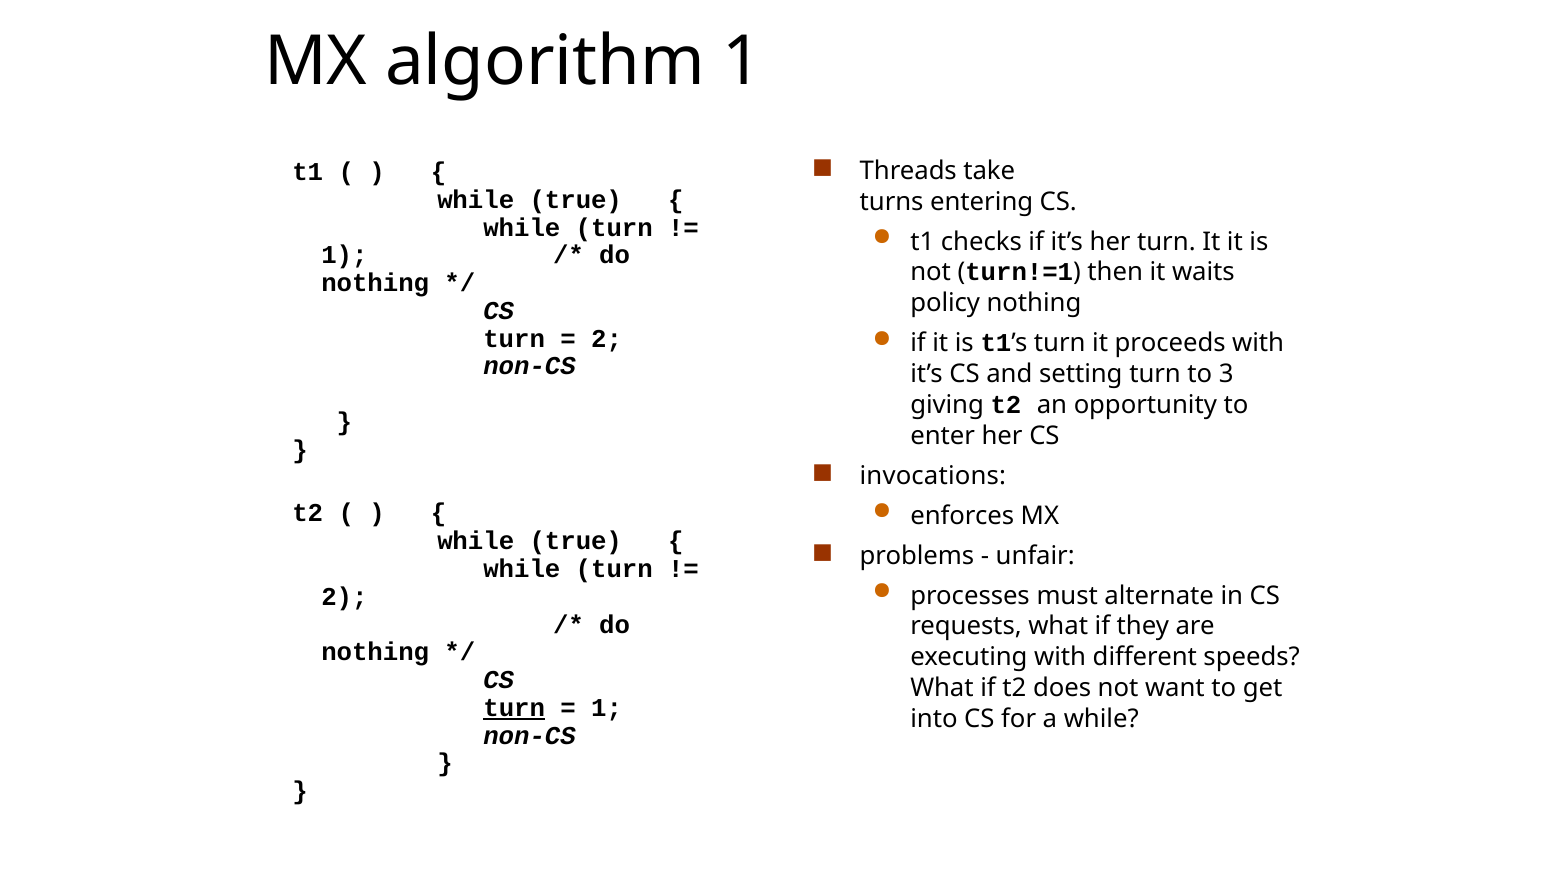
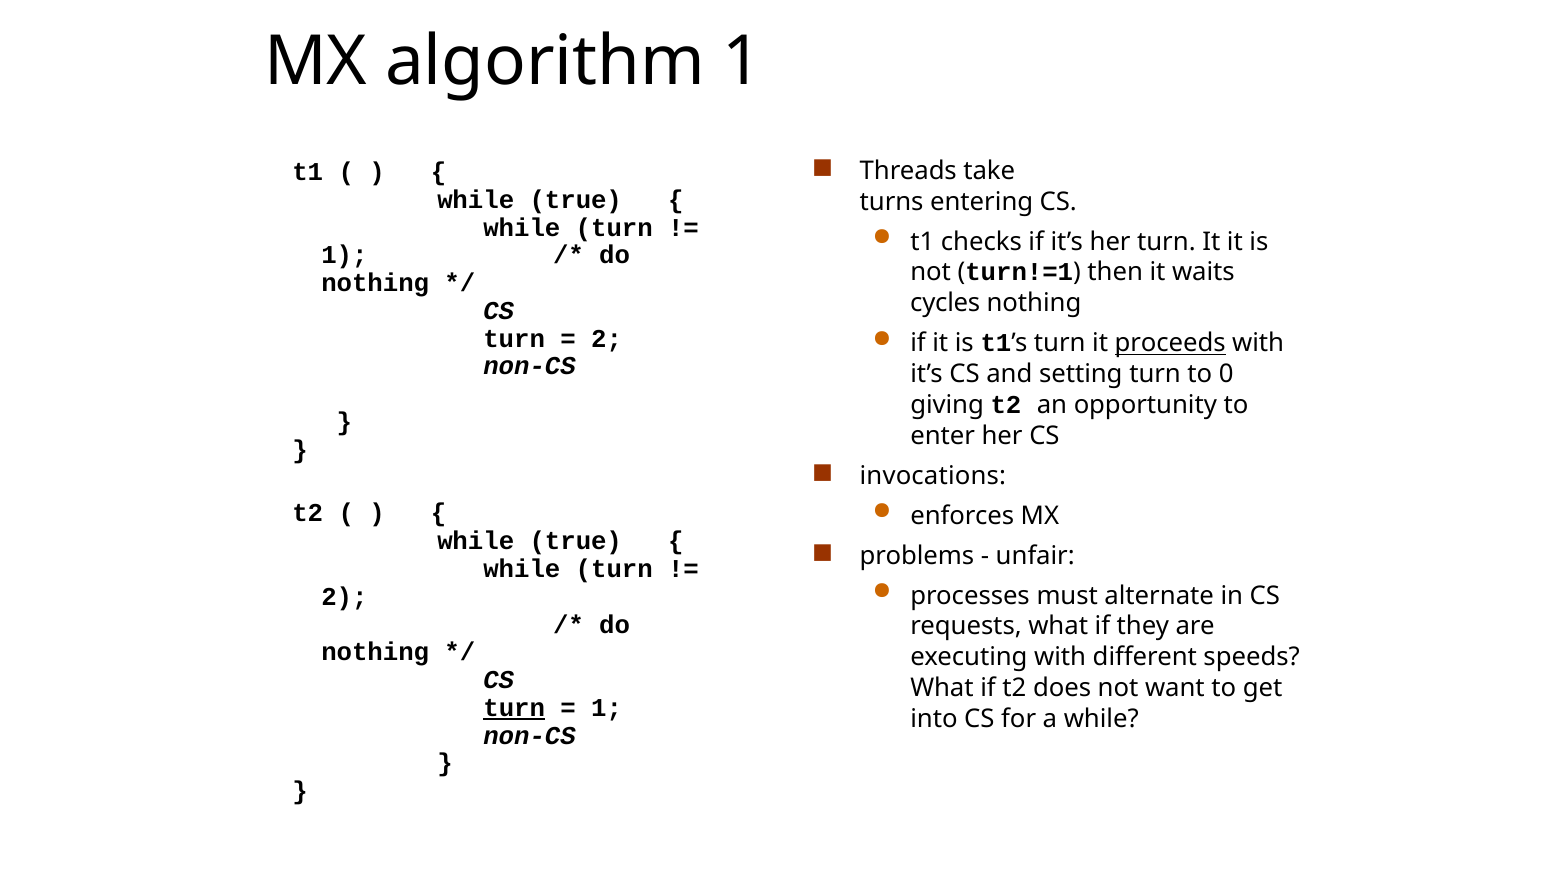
policy: policy -> cycles
proceeds underline: none -> present
3: 3 -> 0
